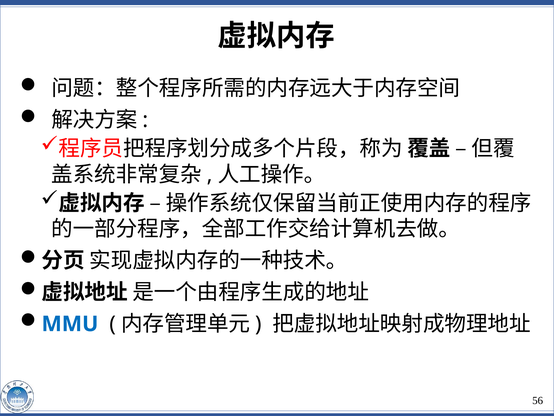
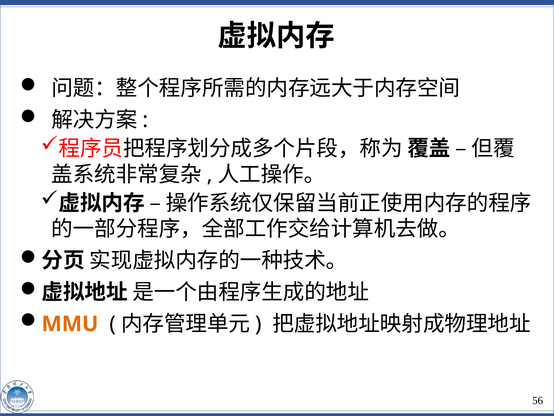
MMU colour: blue -> orange
